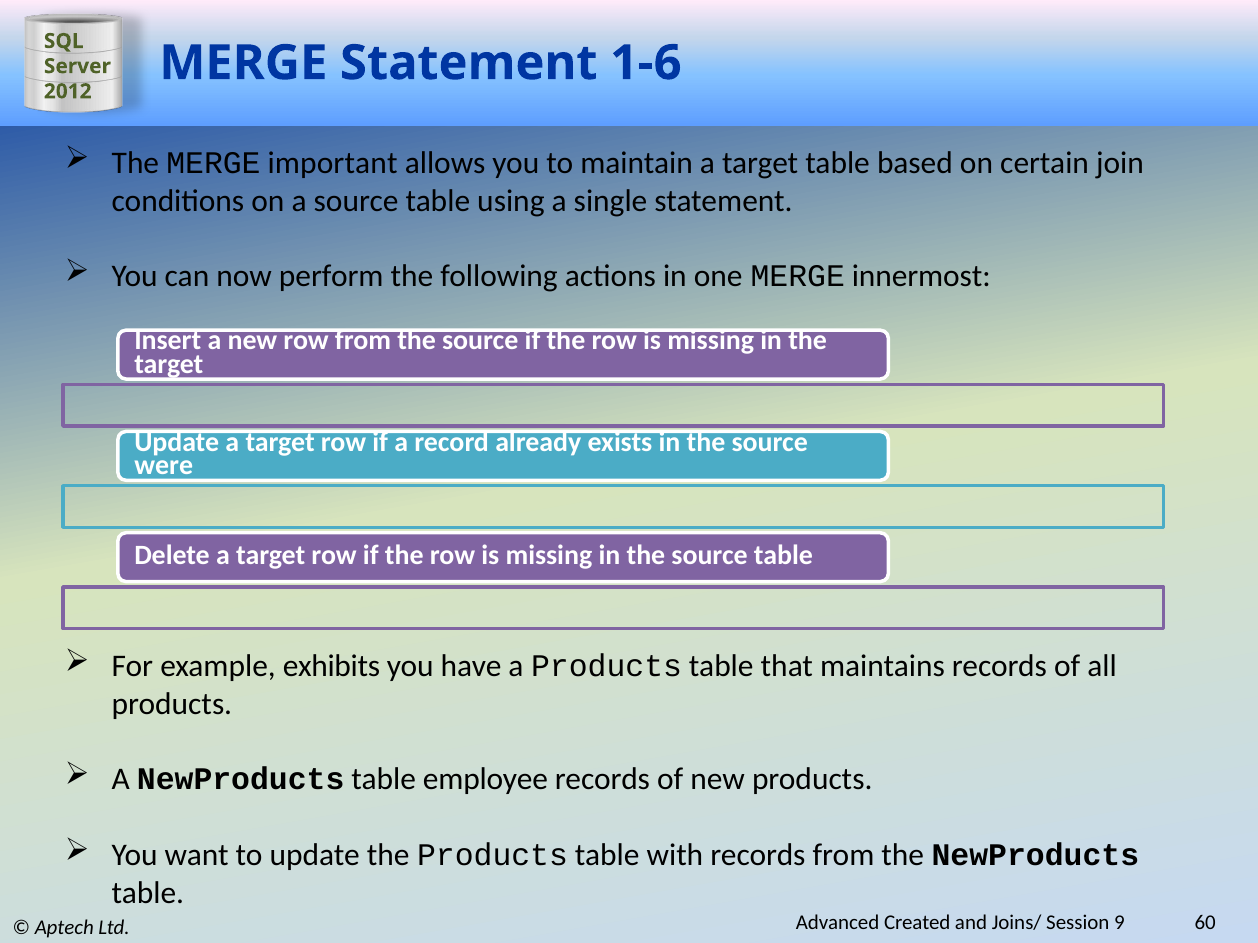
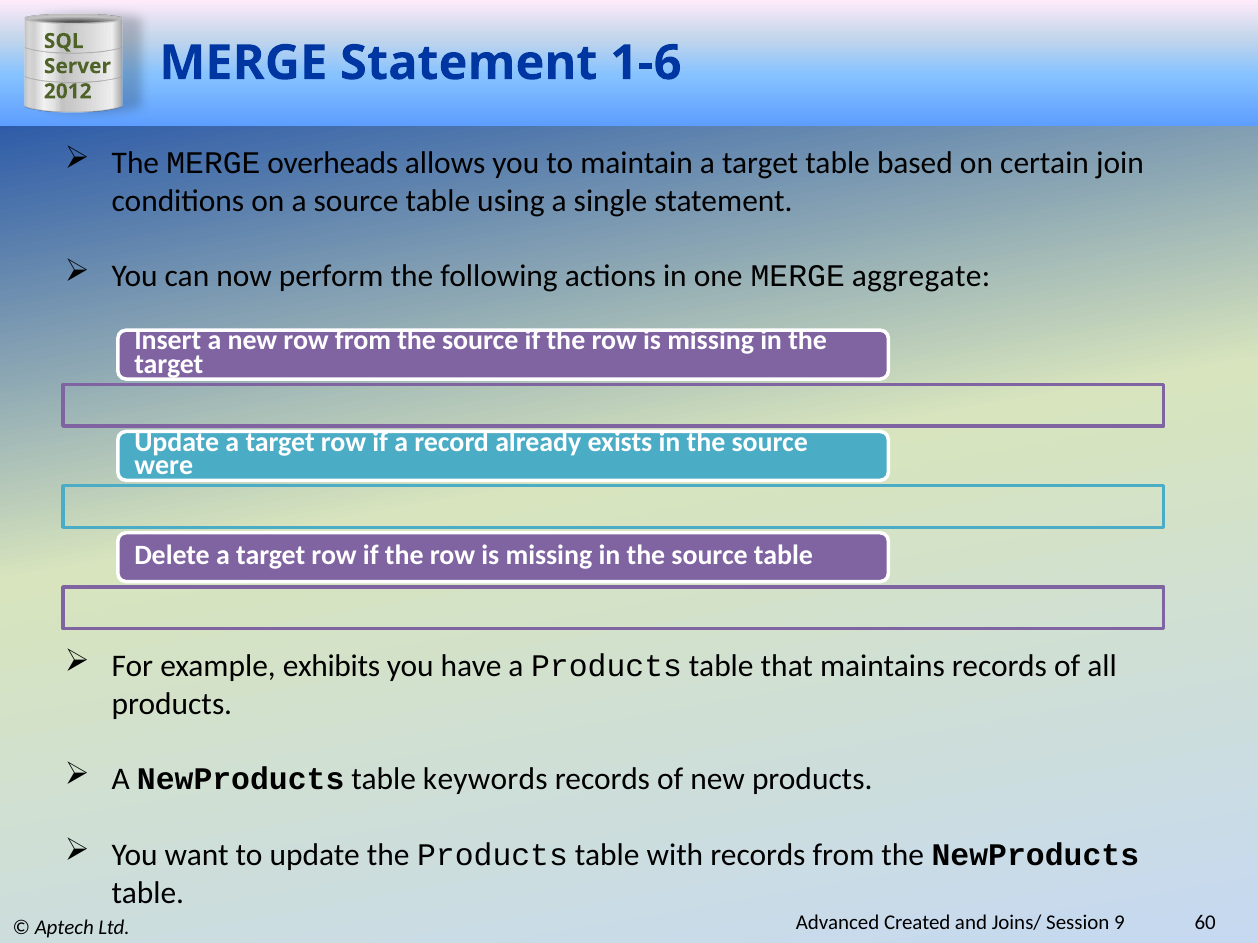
important: important -> overheads
innermost: innermost -> aggregate
employee: employee -> keywords
